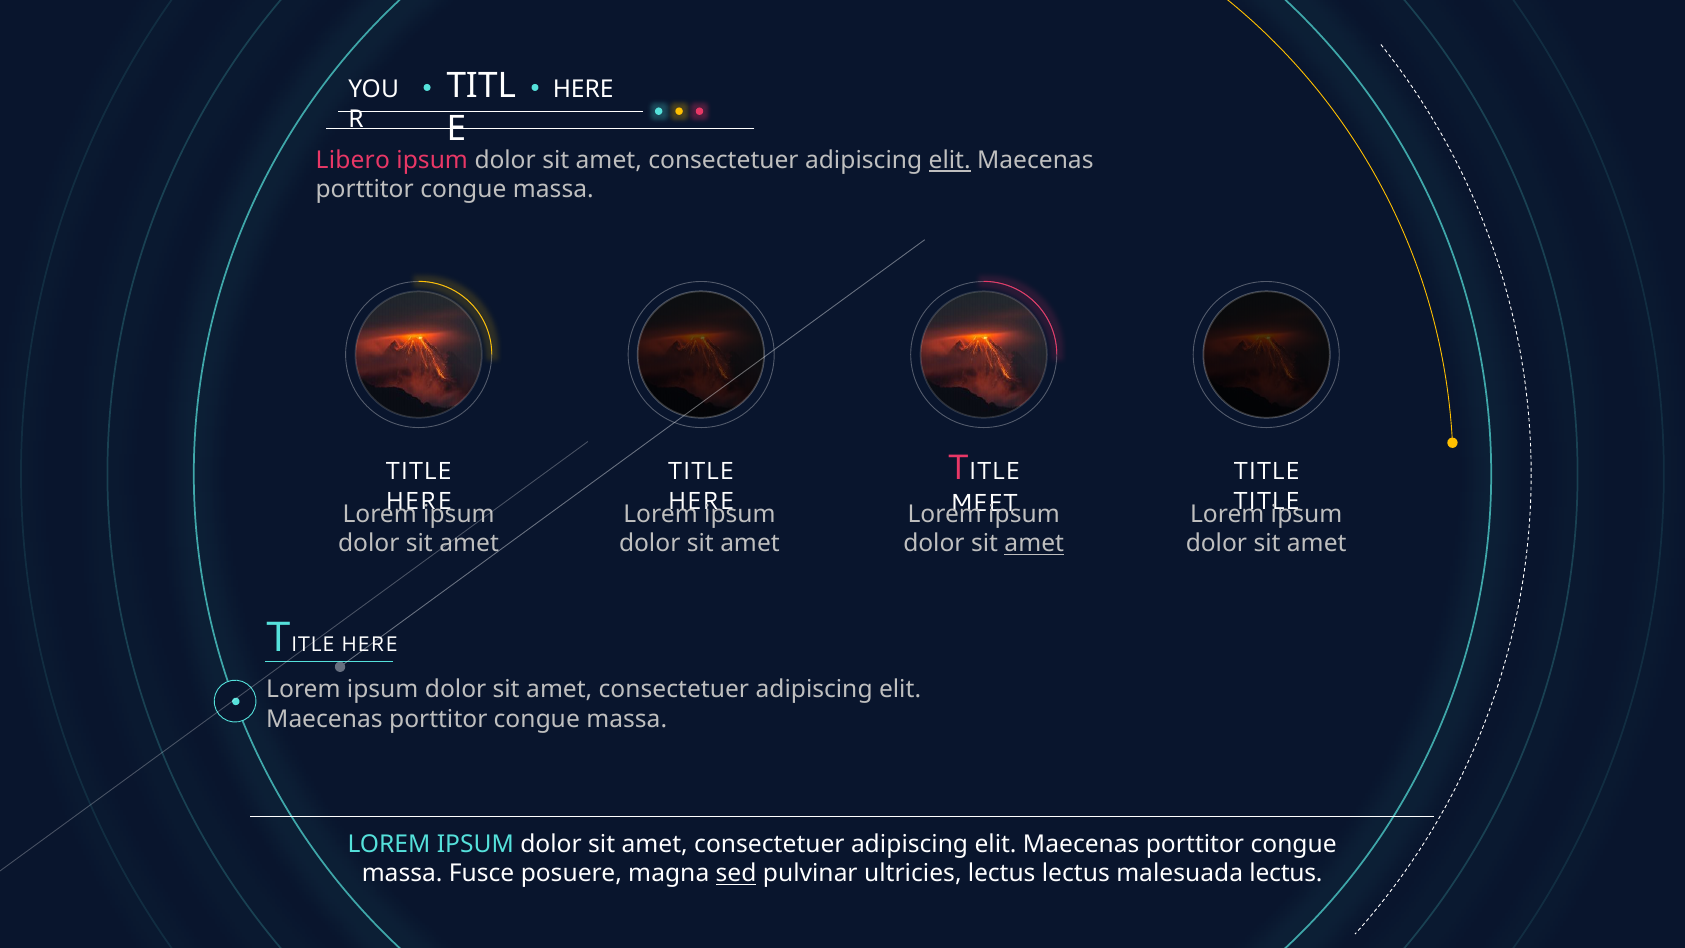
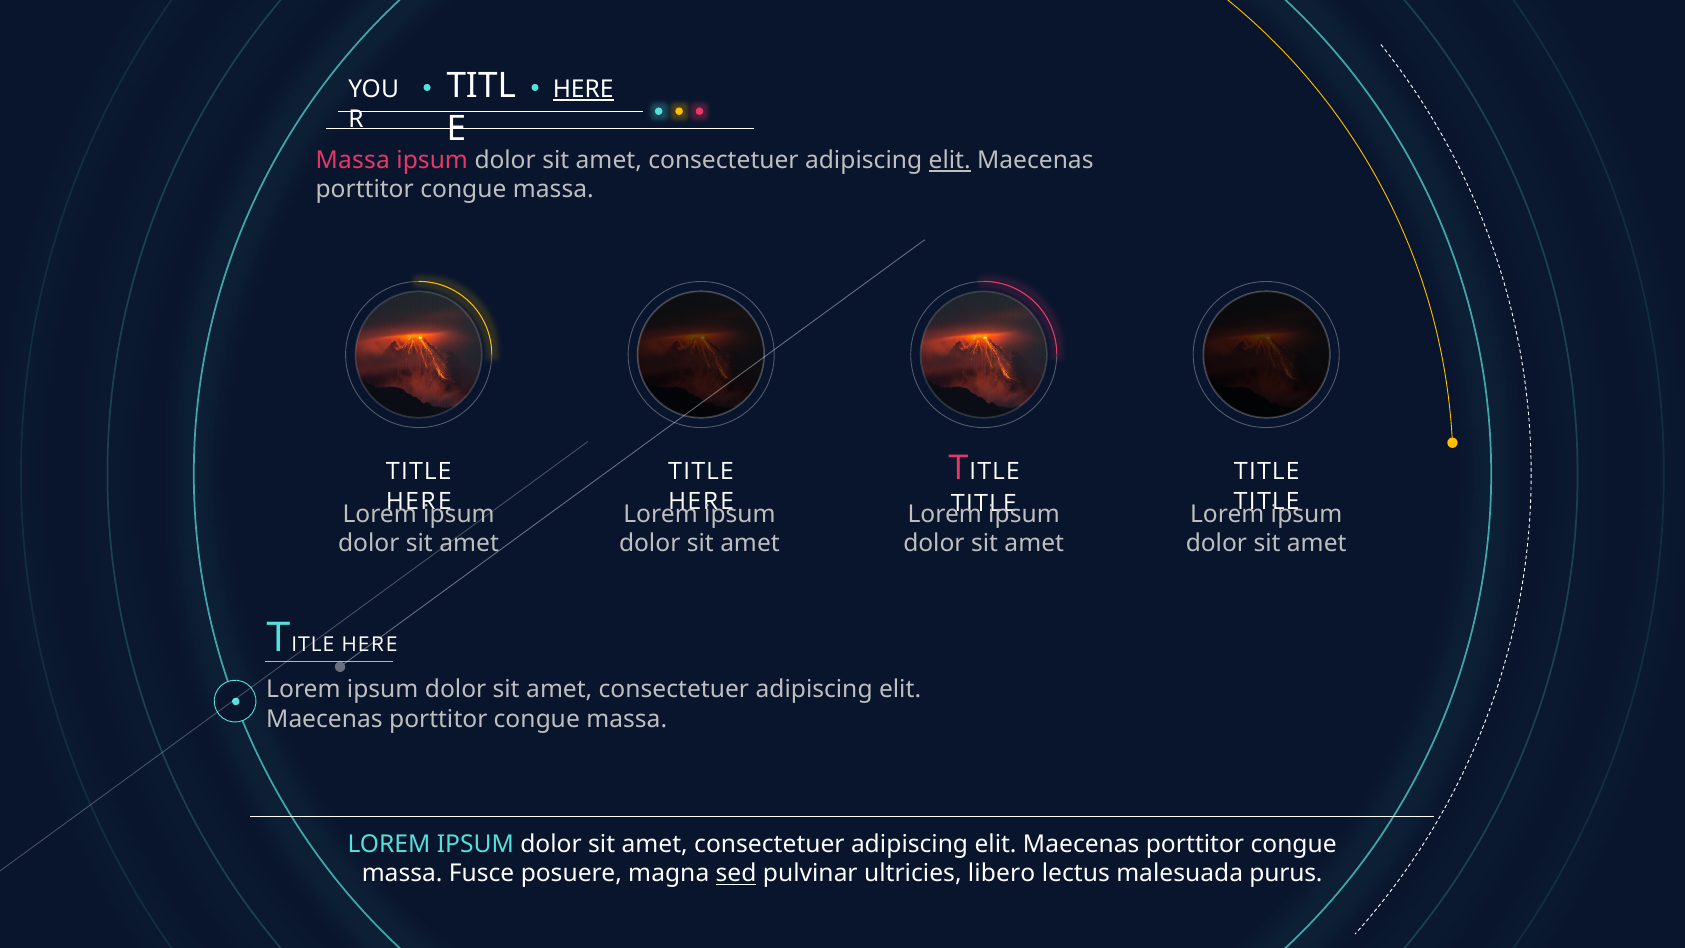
HERE at (583, 90) underline: none -> present
Libero at (353, 160): Libero -> Massa
MEET at (984, 503): MEET -> TITLE
amet at (1034, 544) underline: present -> none
ultricies lectus: lectus -> libero
malesuada lectus: lectus -> purus
